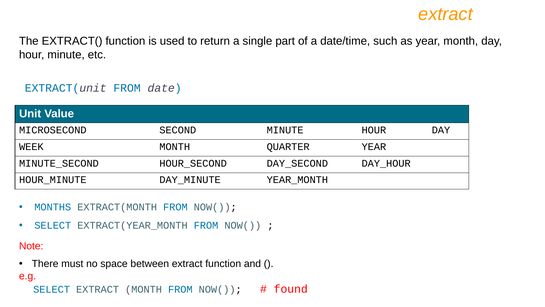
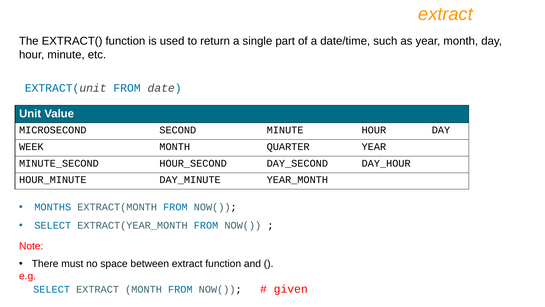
found: found -> given
